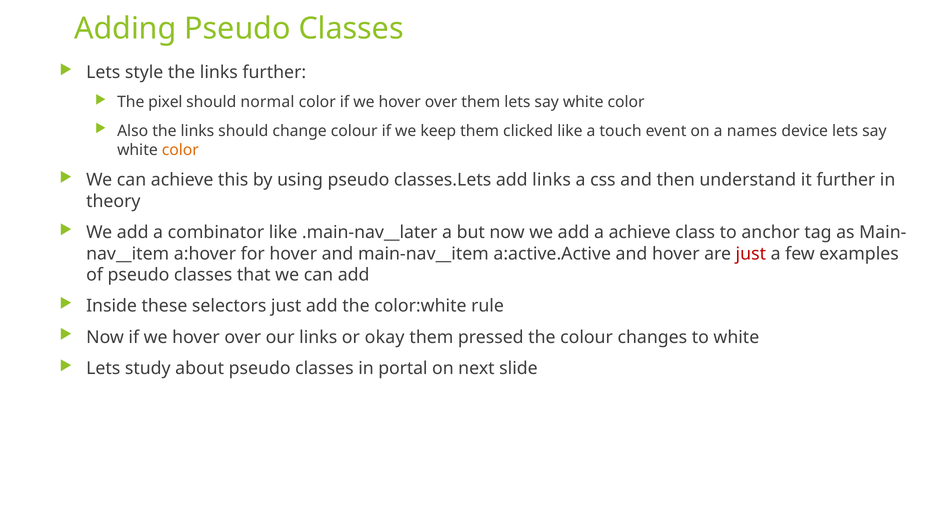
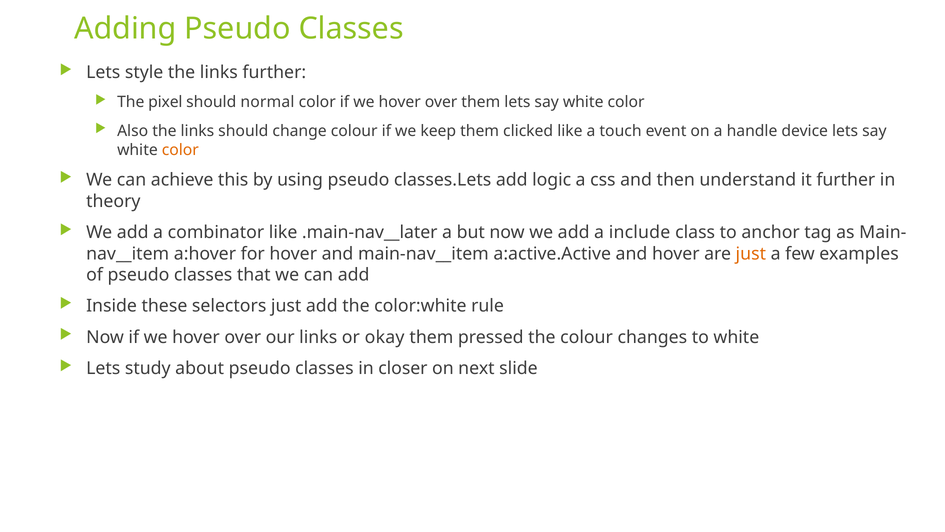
names: names -> handle
add links: links -> logic
a achieve: achieve -> include
just at (751, 253) colour: red -> orange
portal: portal -> closer
